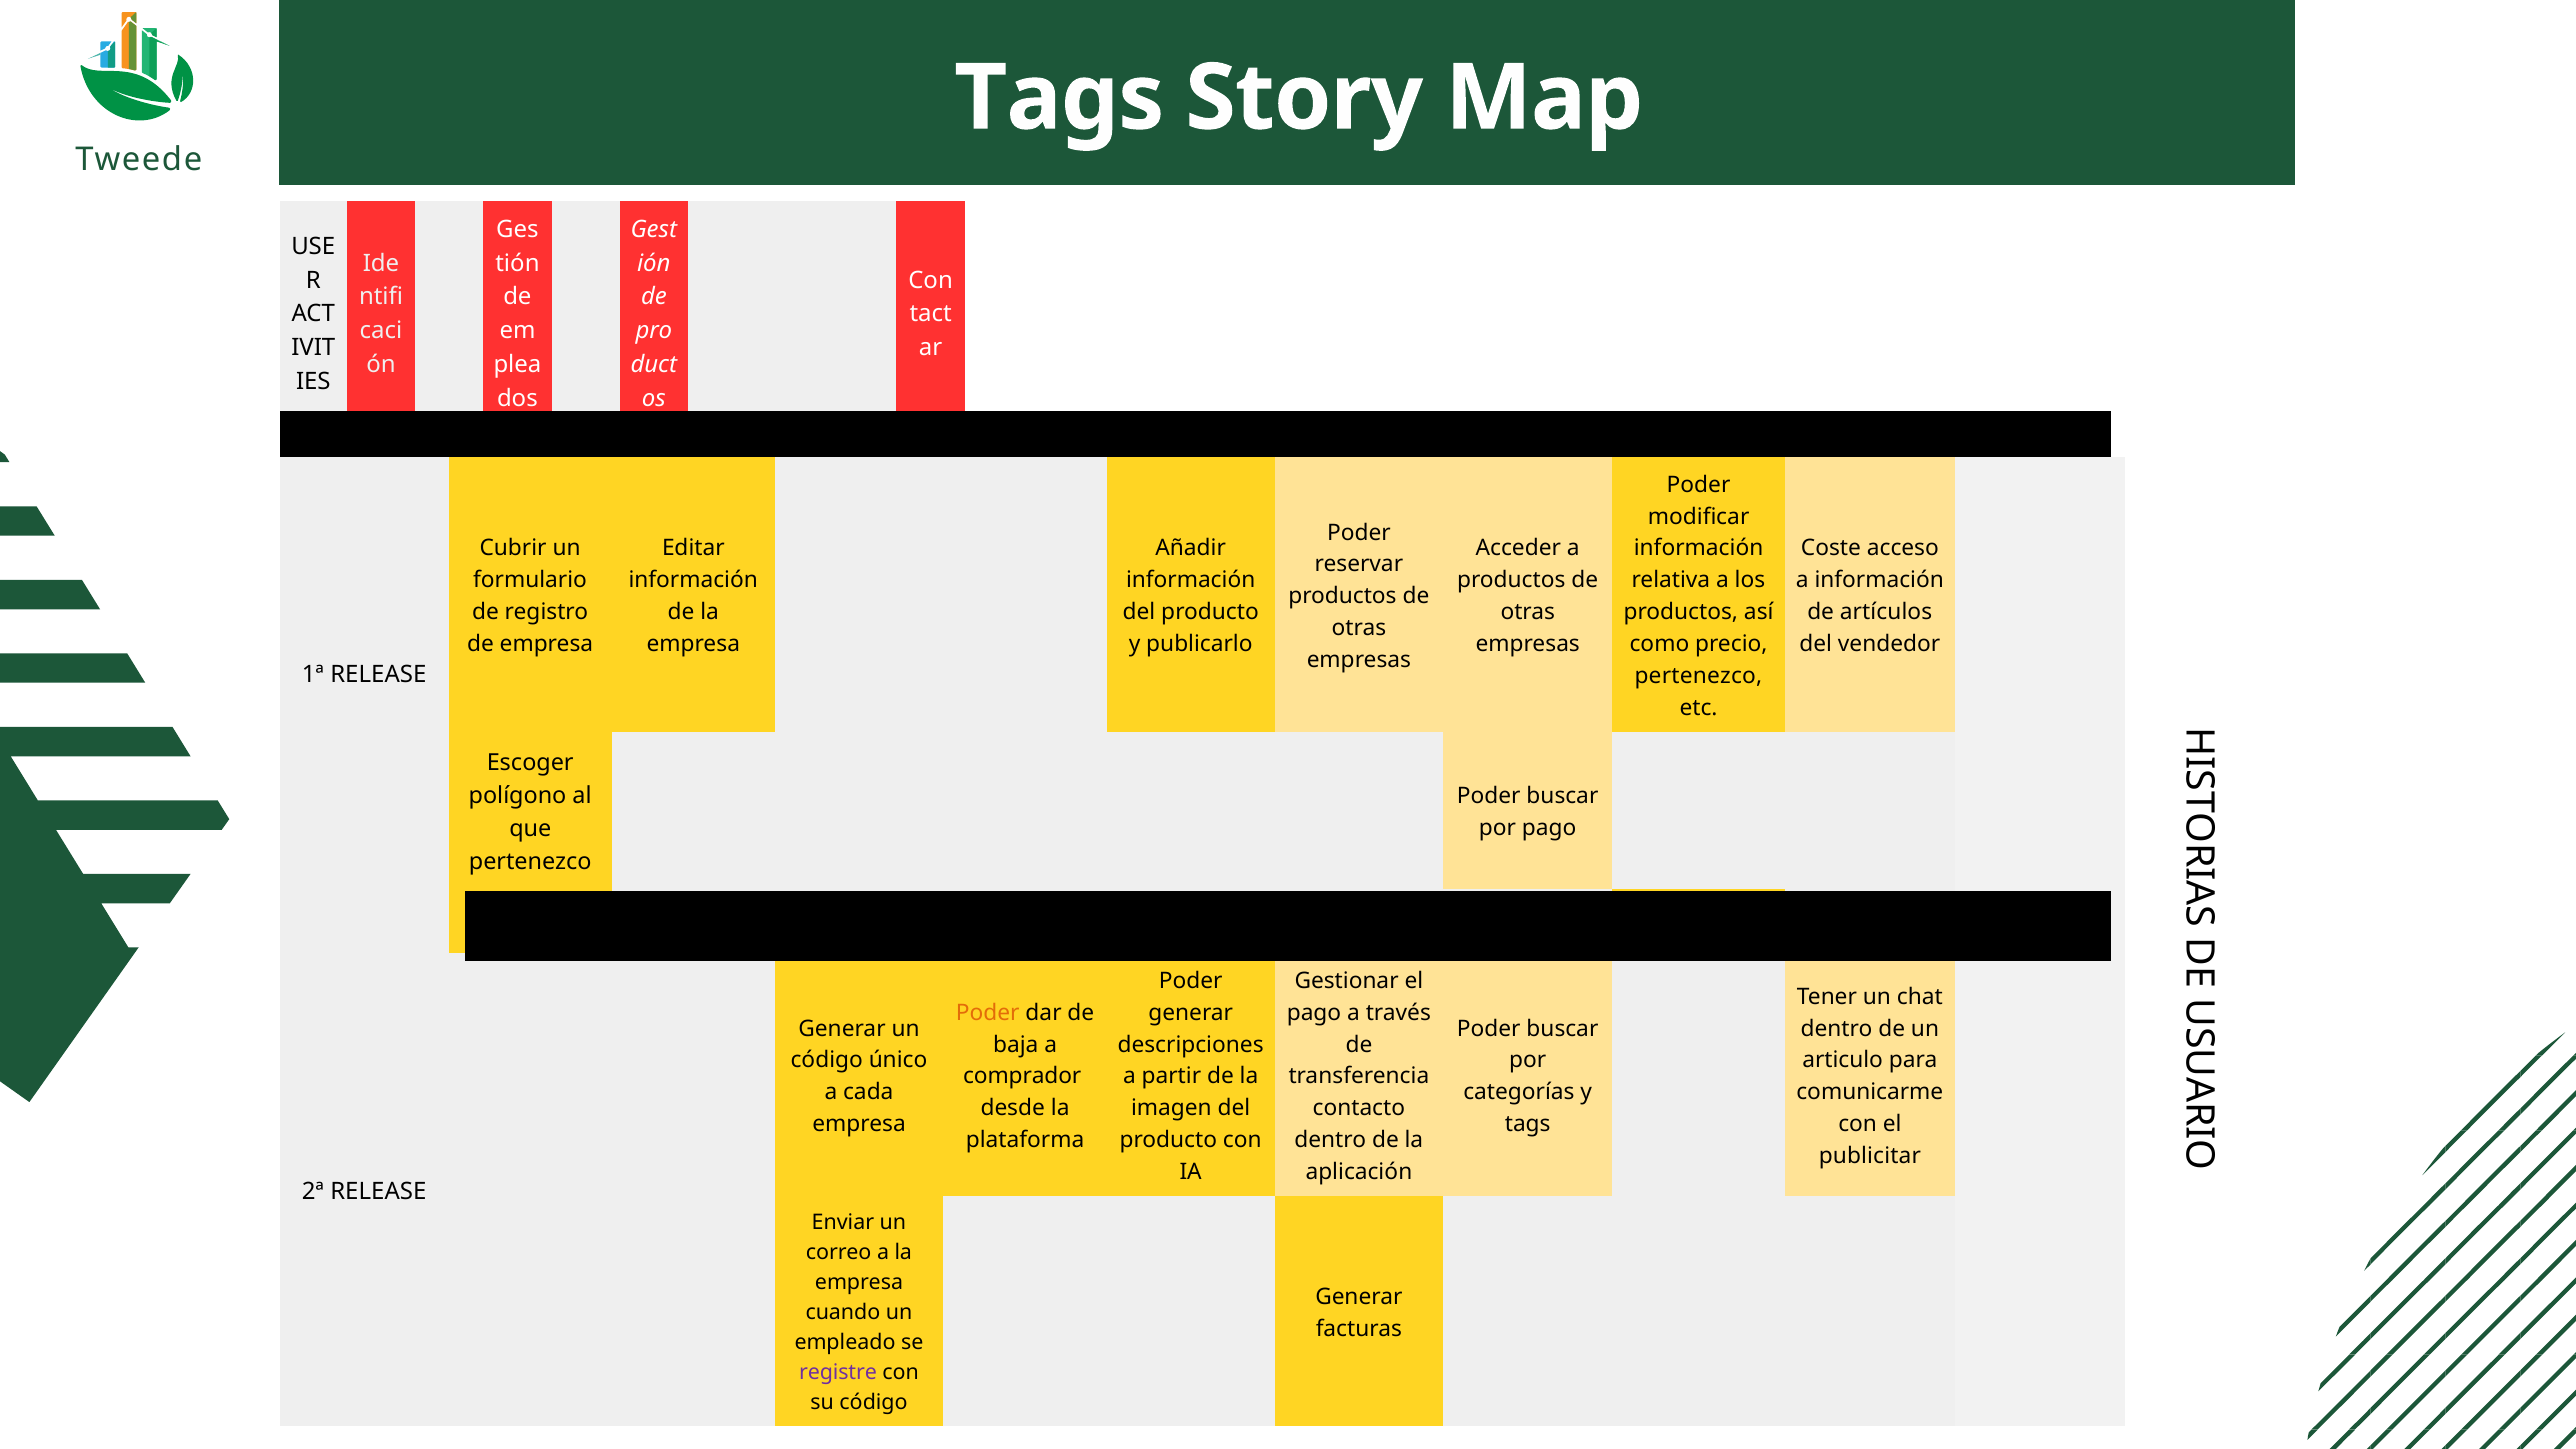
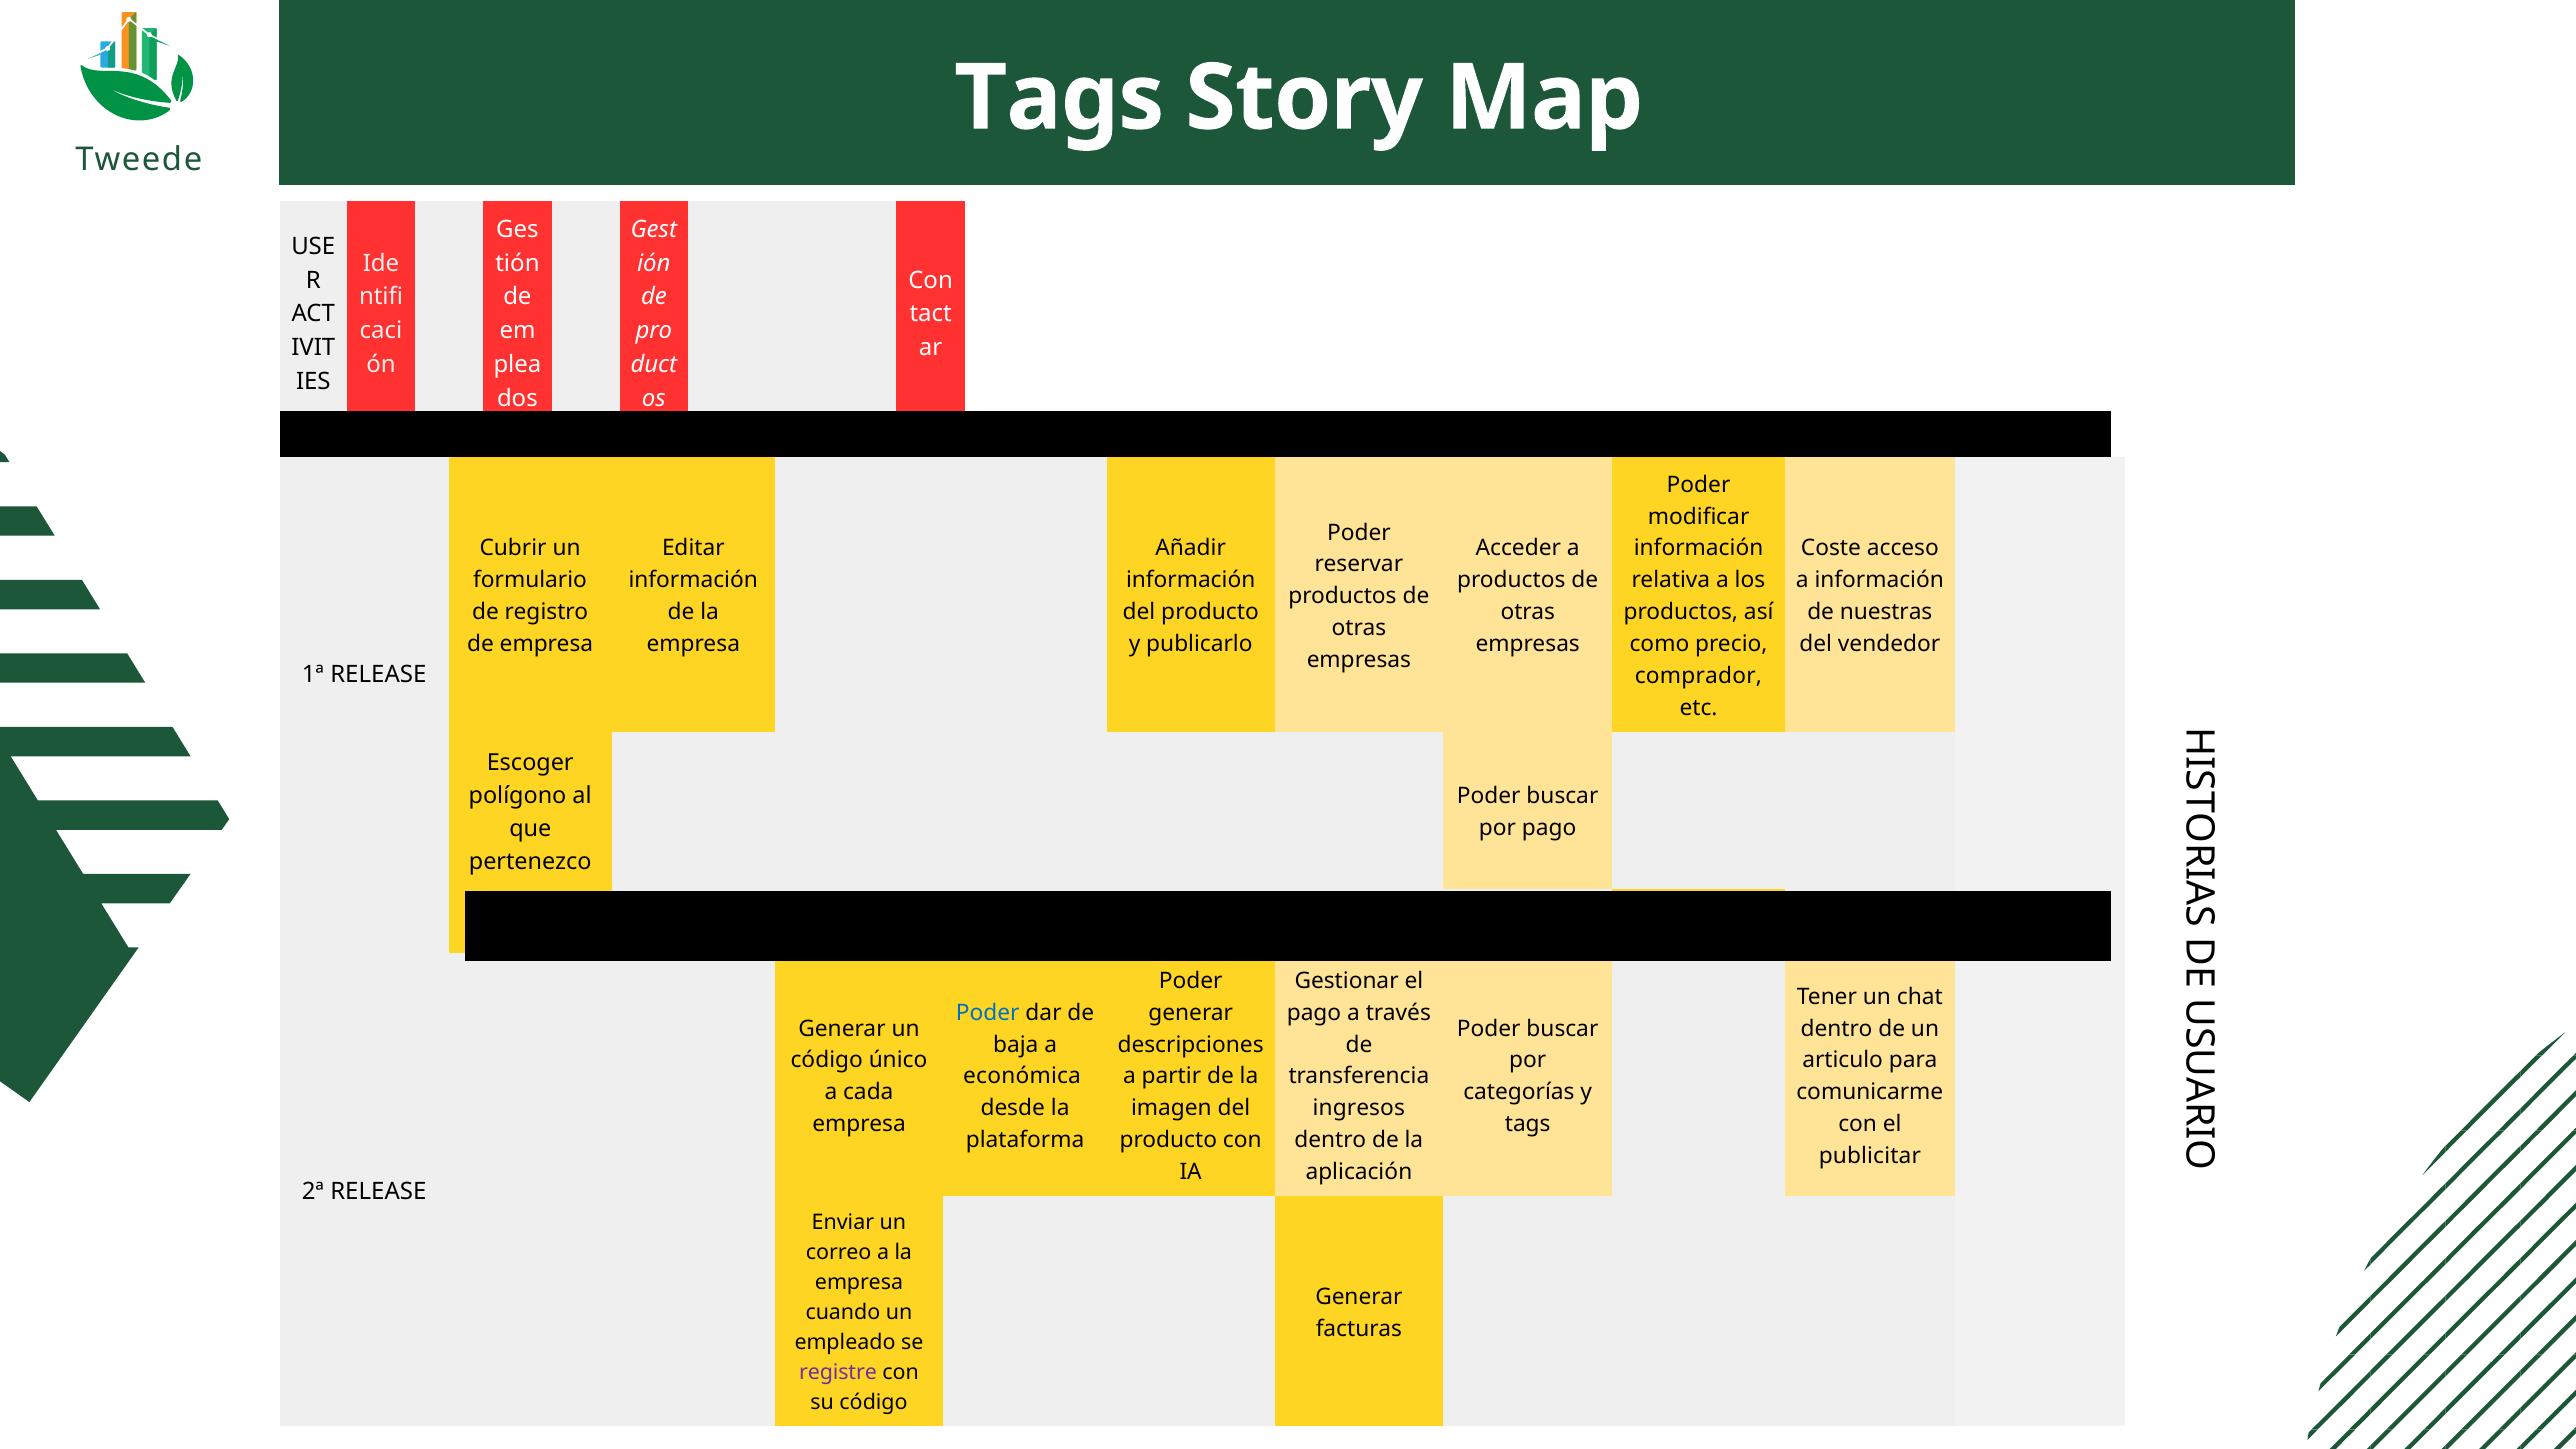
artículos: artículos -> nuestras
pertenezco at (1698, 676): pertenezco -> comprador
Poder at (988, 1013) colour: orange -> blue
comprador: comprador -> económica
contacto: contacto -> ingresos
